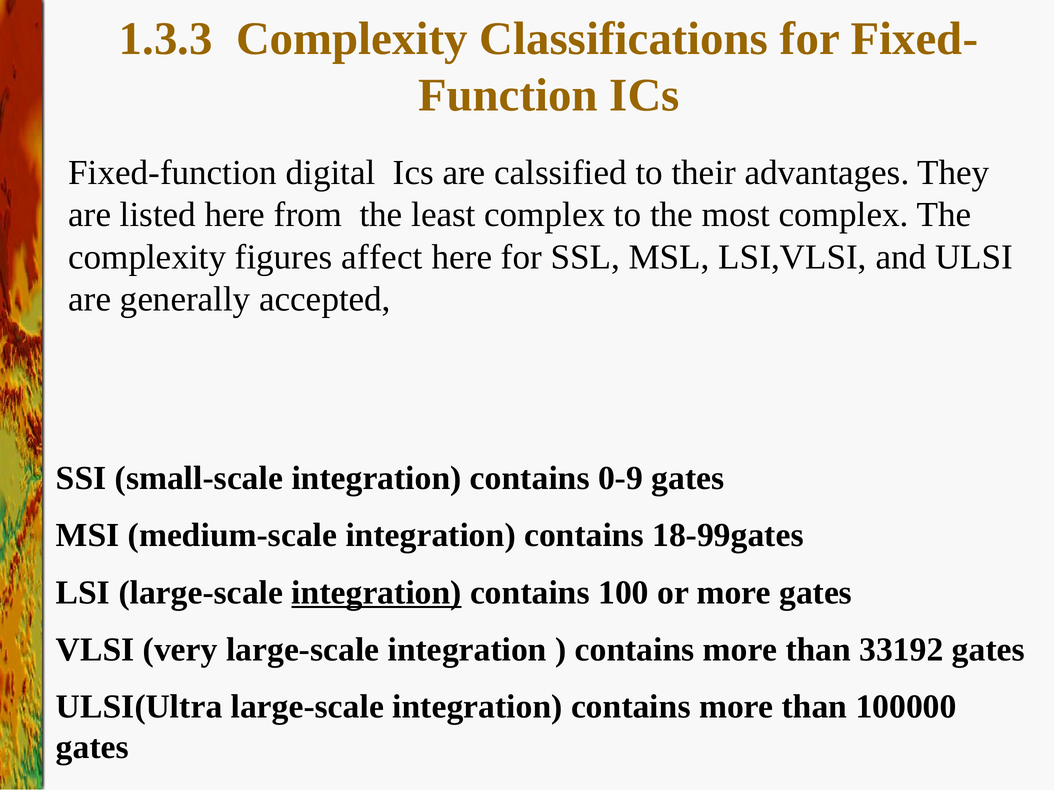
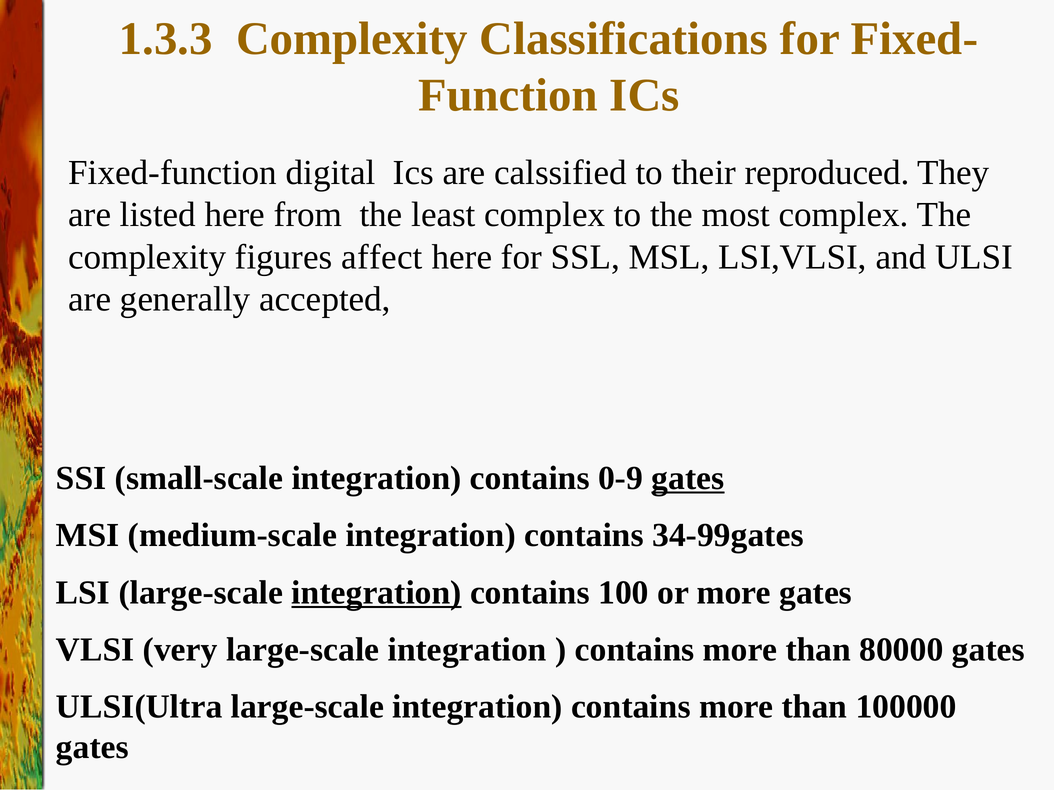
advantages: advantages -> reproduced
gates at (688, 478) underline: none -> present
18-99gates: 18-99gates -> 34-99gates
33192: 33192 -> 80000
